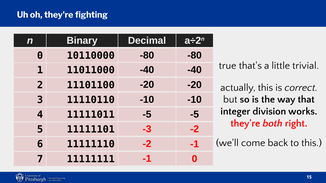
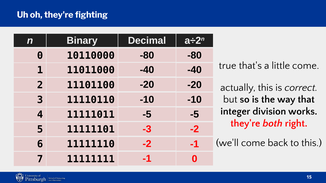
little trivial: trivial -> come
